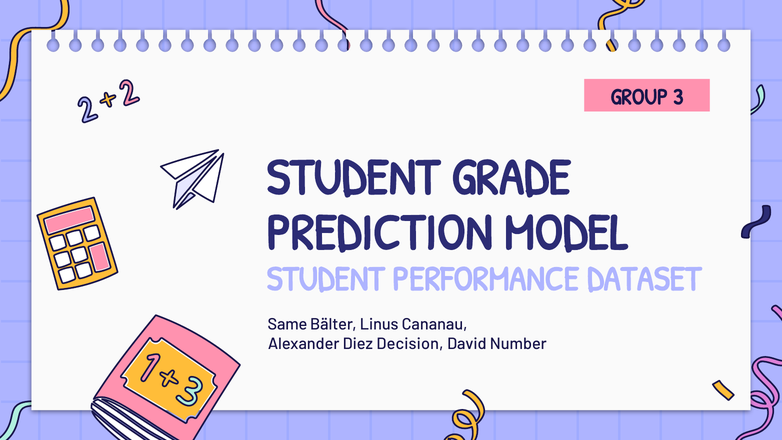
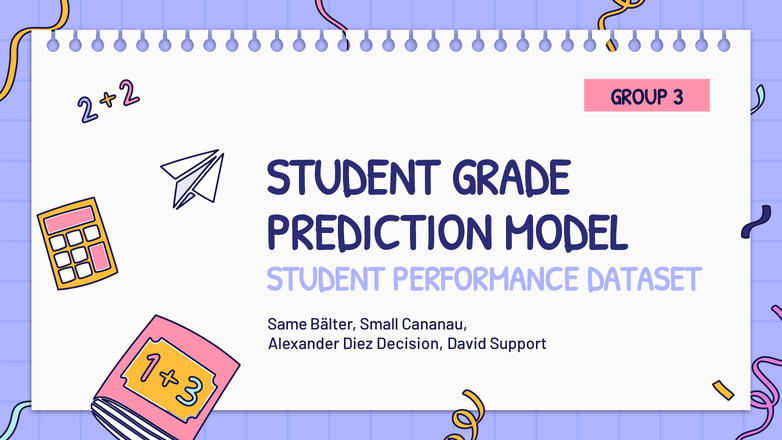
Linus: Linus -> Small
Number: Number -> Support
